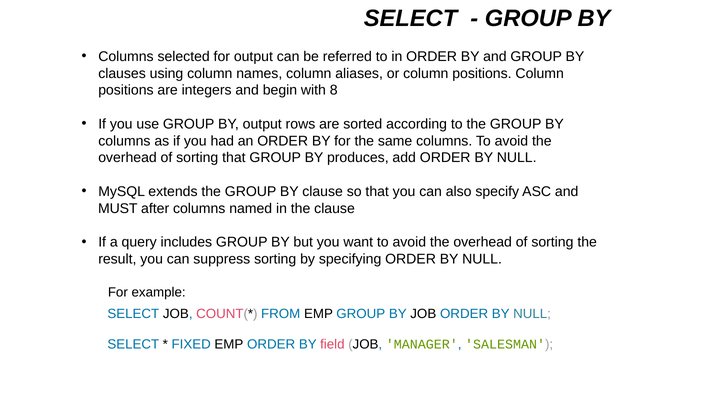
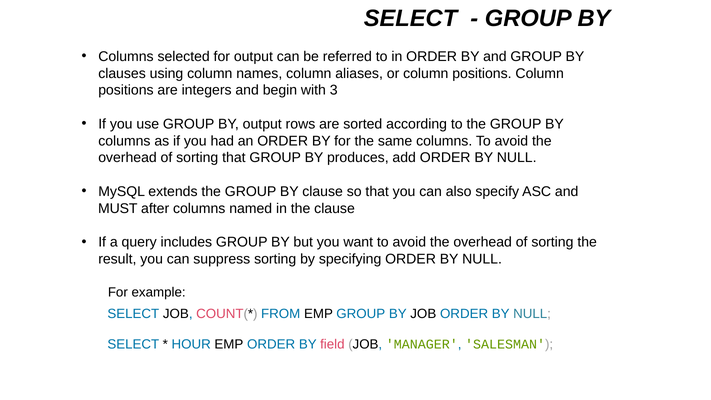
8: 8 -> 3
FIXED: FIXED -> HOUR
